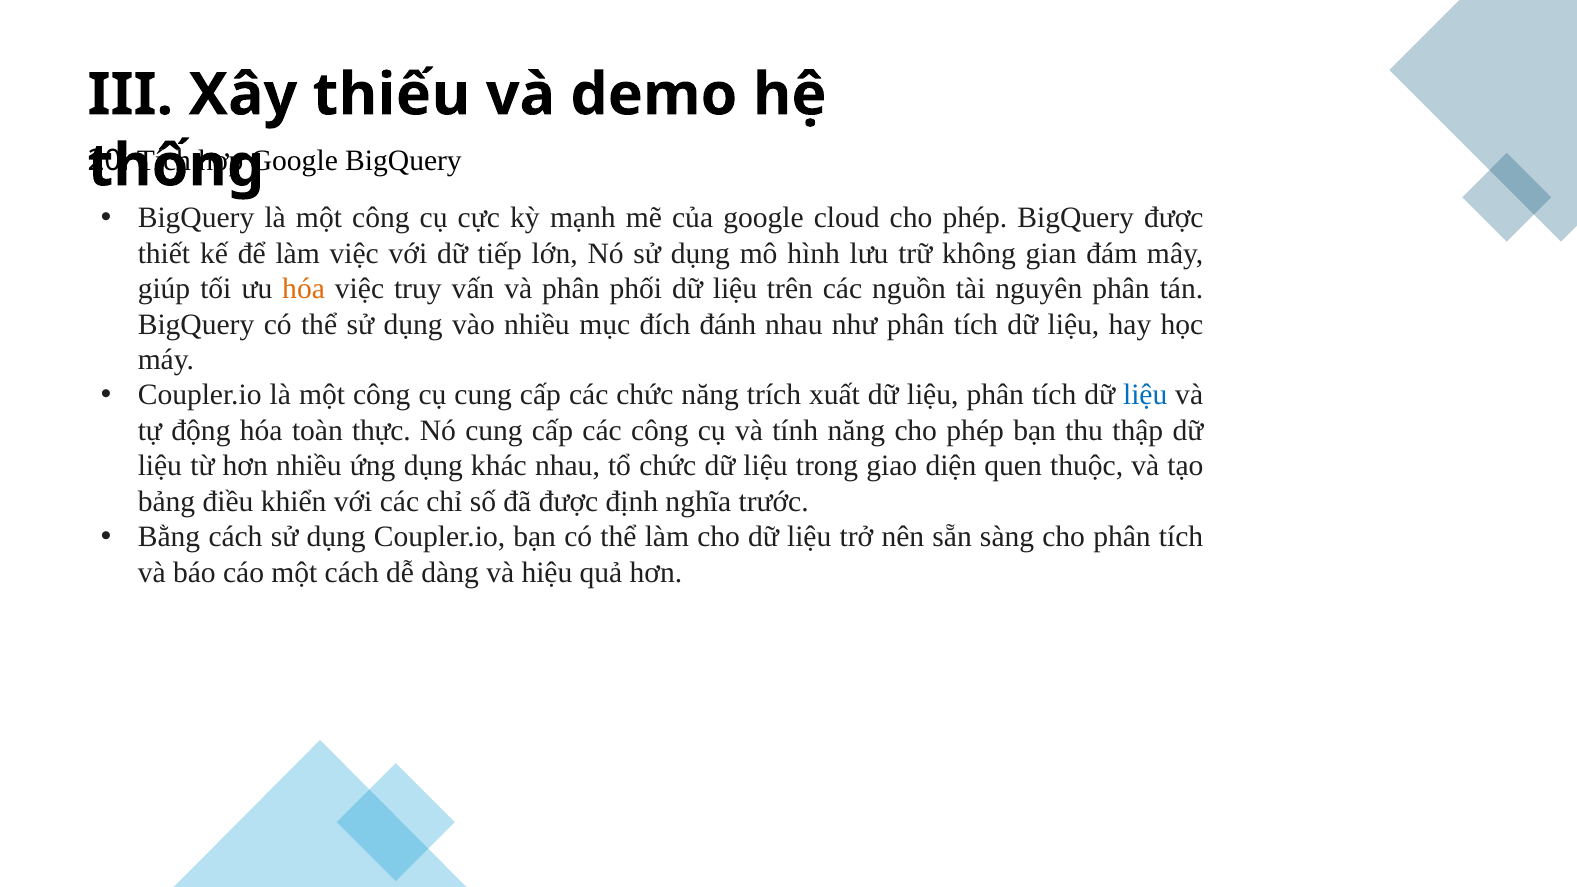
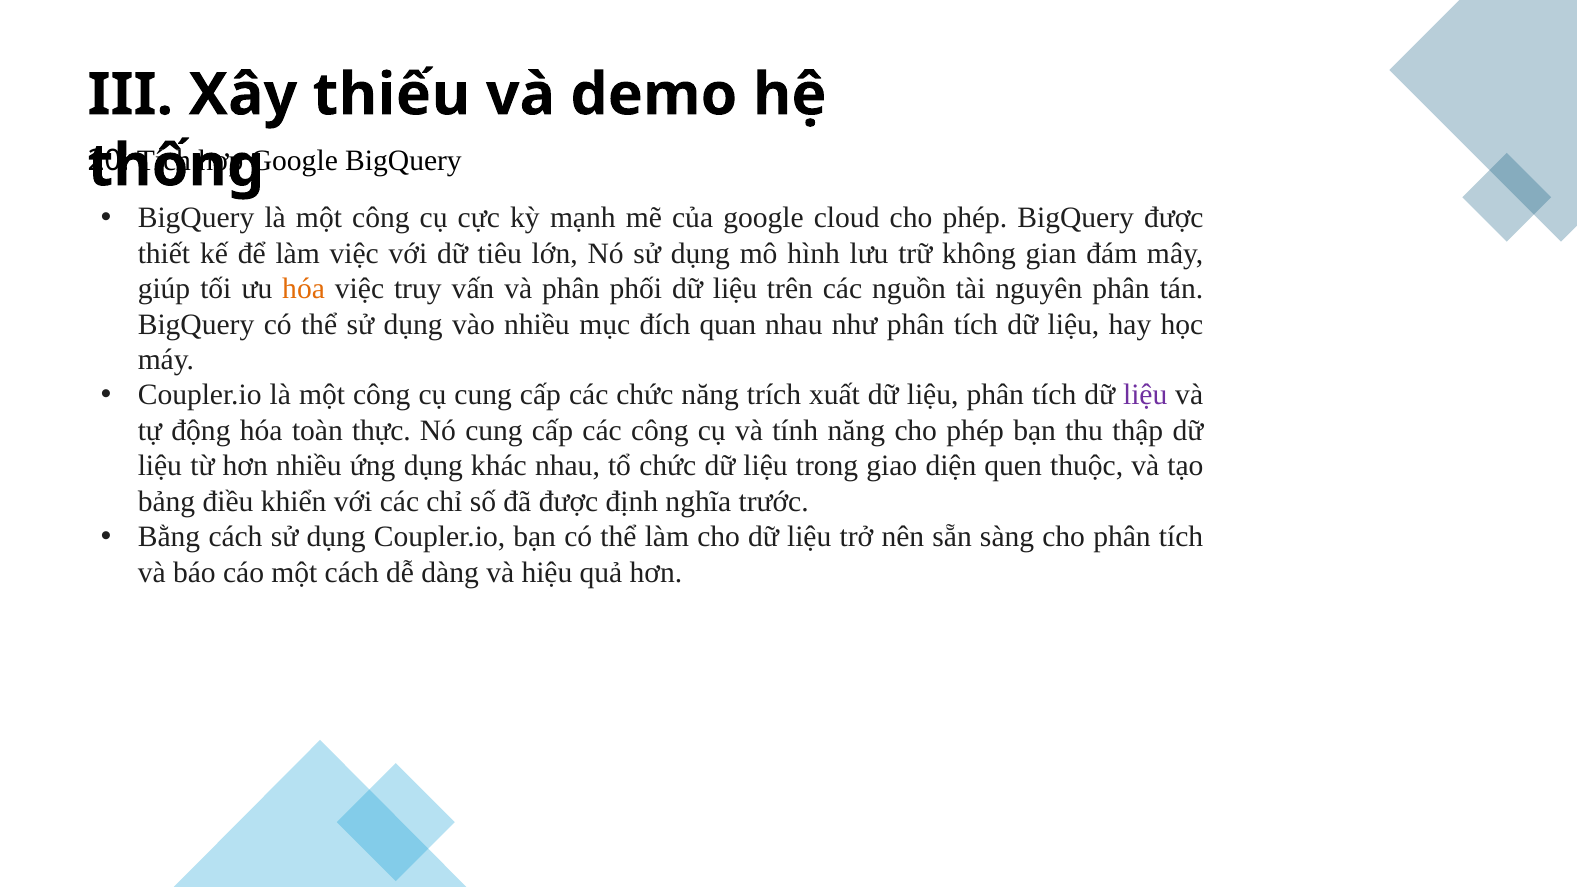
tiếp: tiếp -> tiêu
đánh: đánh -> quan
liệu at (1145, 395) colour: blue -> purple
